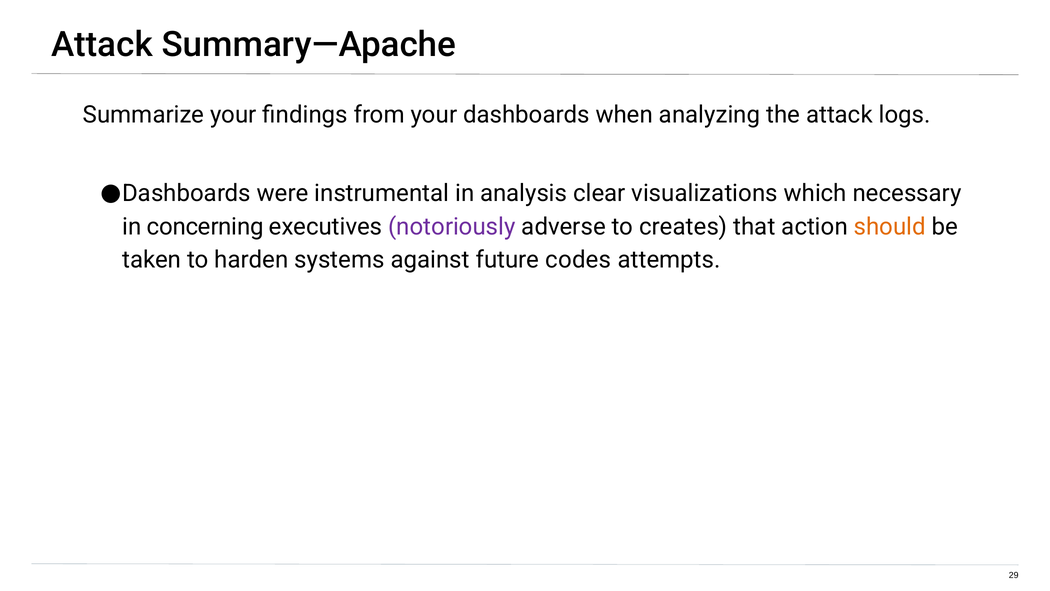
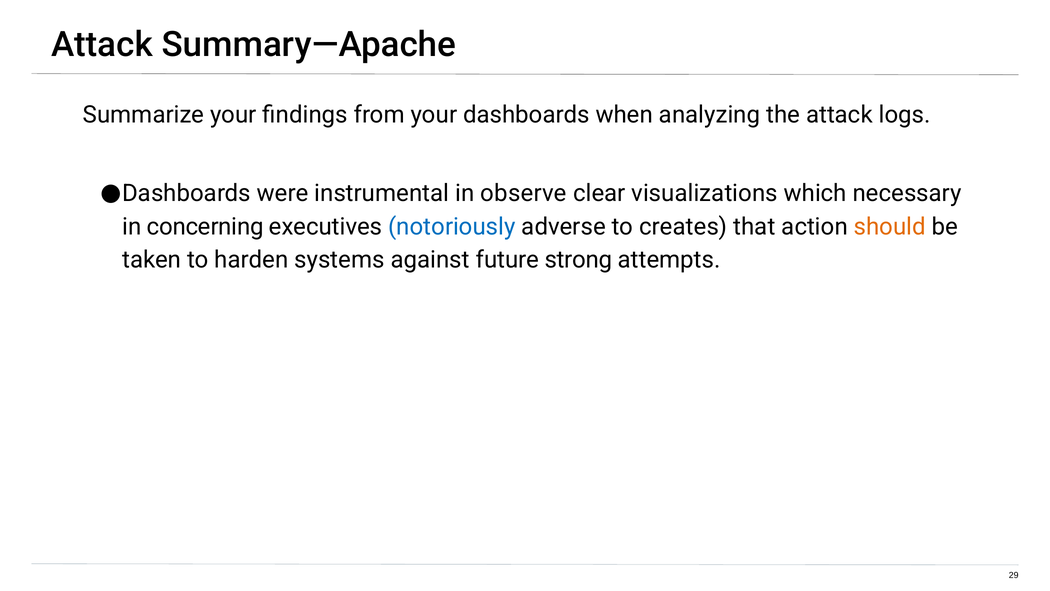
analysis: analysis -> observe
notoriously colour: purple -> blue
codes: codes -> strong
